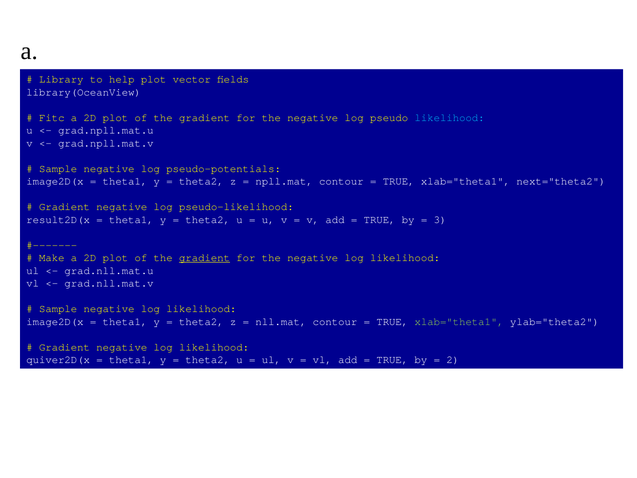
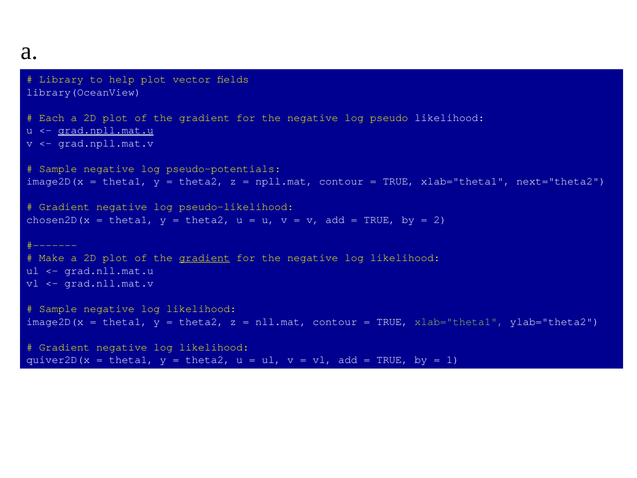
Fitc: Fitc -> Each
likelihood at (450, 118) colour: light blue -> white
grad.npll.mat.u underline: none -> present
result2D(x: result2D(x -> chosen2D(x
3: 3 -> 2
2: 2 -> 1
